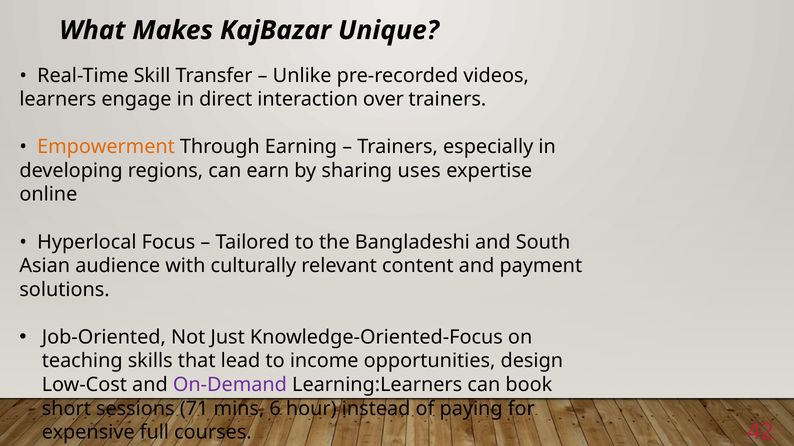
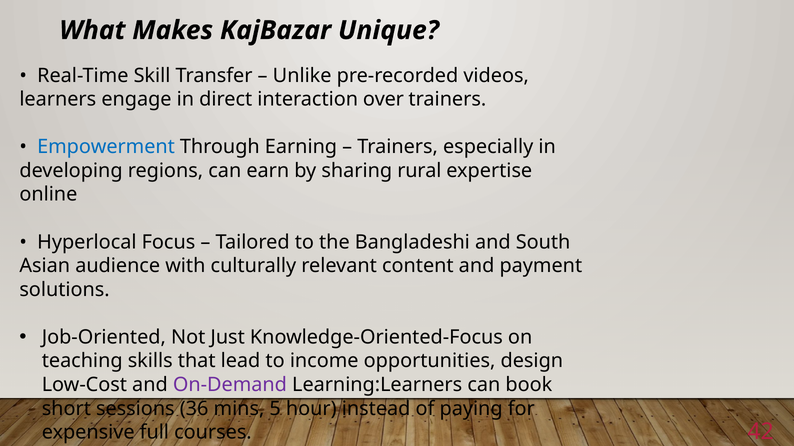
Empowerment colour: orange -> blue
uses: uses -> rural
71: 71 -> 36
6: 6 -> 5
